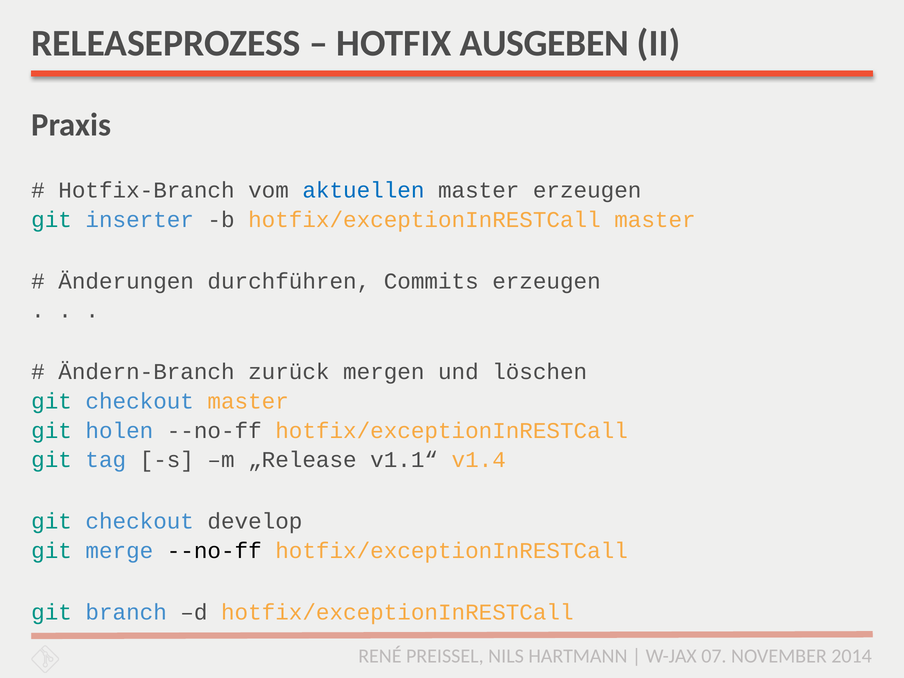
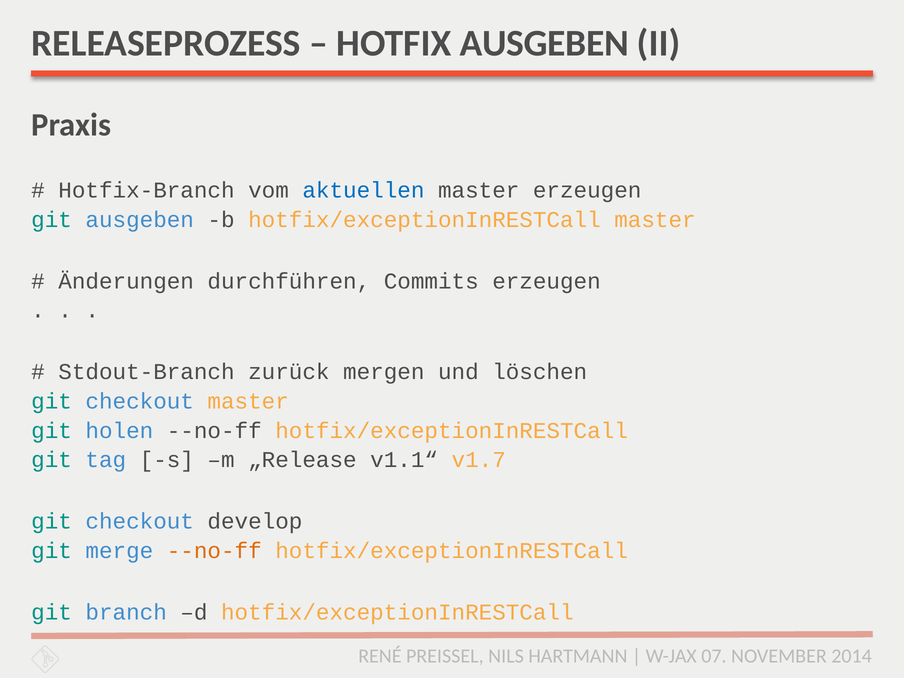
git inserter: inserter -> ausgeben
Ändern-Branch: Ändern-Branch -> Stdout-Branch
v1.4: v1.4 -> v1.7
--no-ff at (214, 551) colour: black -> orange
